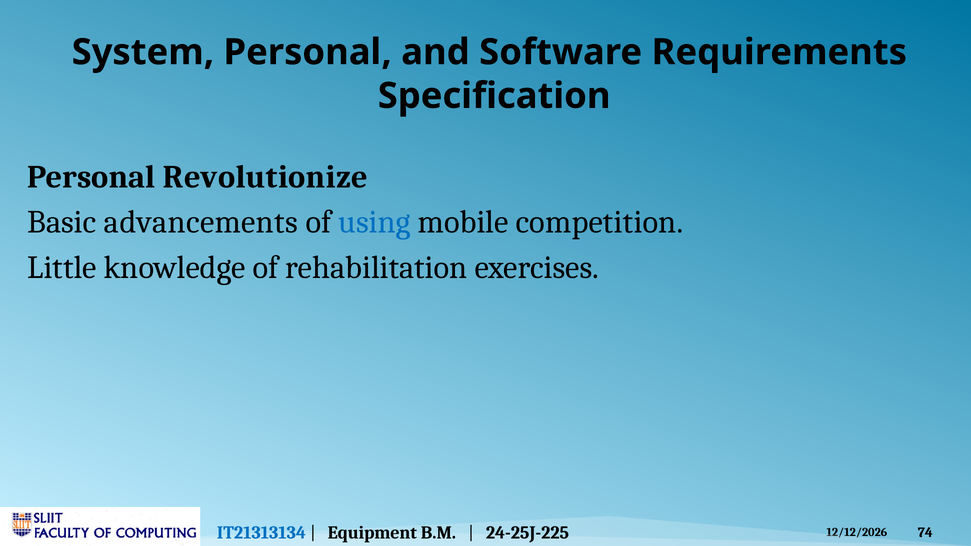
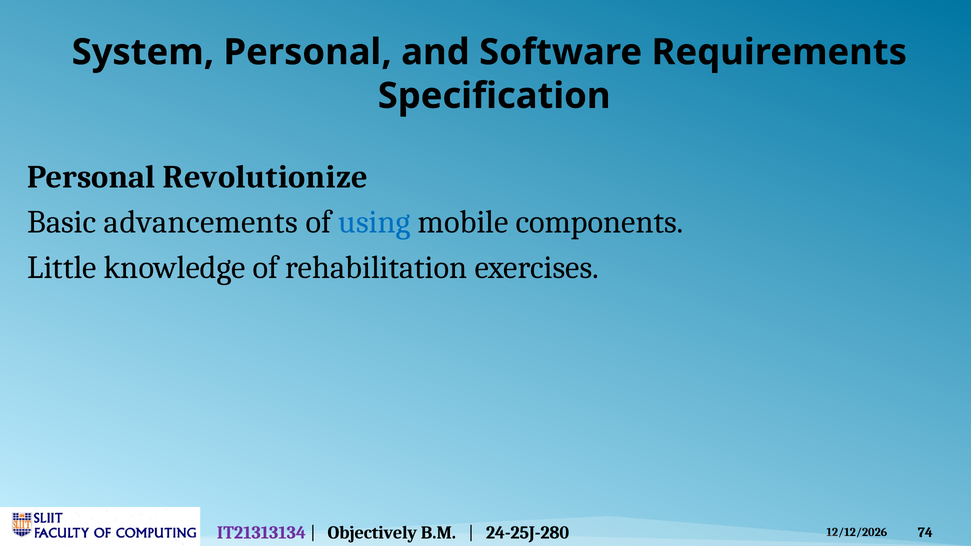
competition: competition -> components
IT21313134 colour: blue -> purple
Equipment: Equipment -> Objectively
24-25J-225: 24-25J-225 -> 24-25J-280
